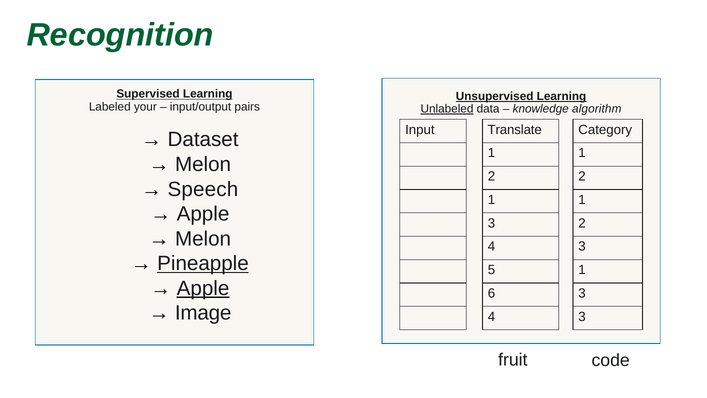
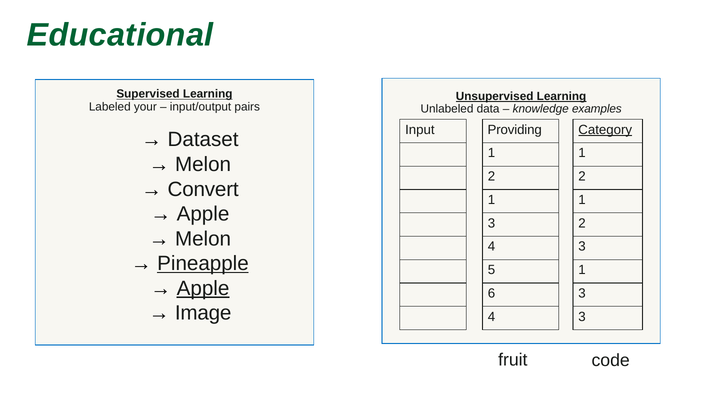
Recognition: Recognition -> Educational
Unlabeled underline: present -> none
algorithm: algorithm -> examples
Translate: Translate -> Providing
Category underline: none -> present
Speech: Speech -> Convert
